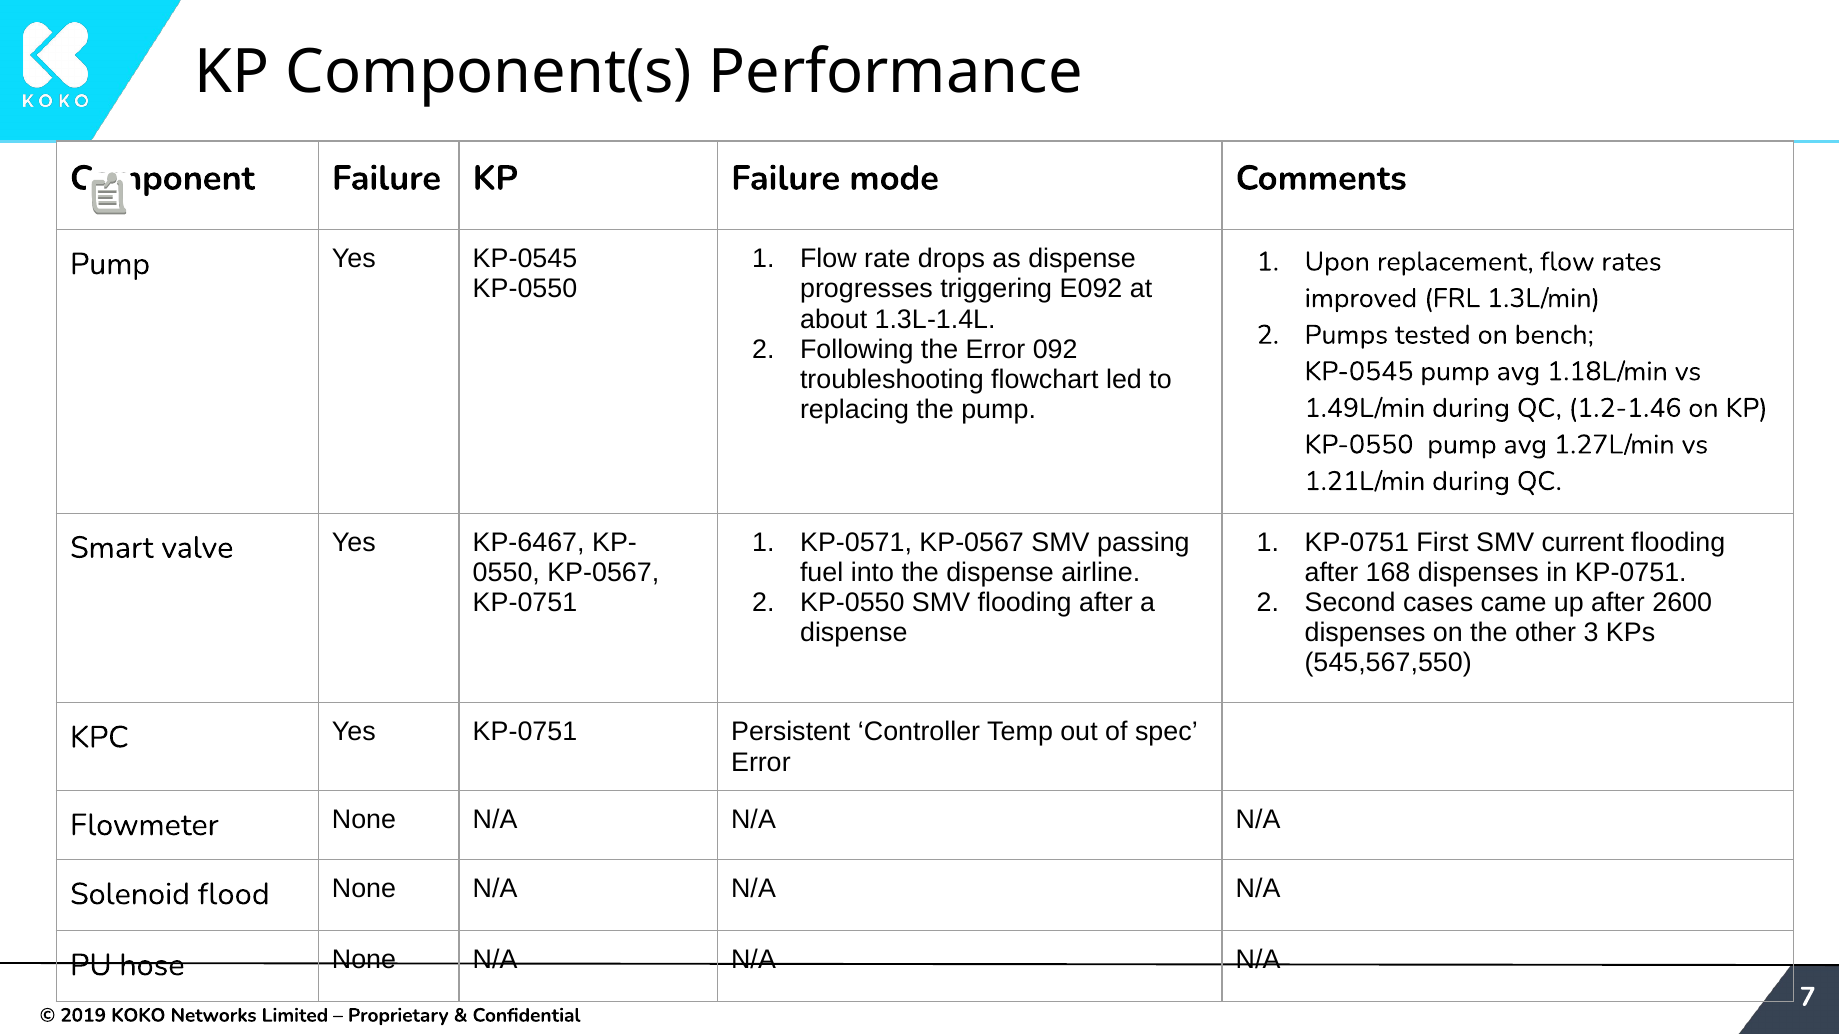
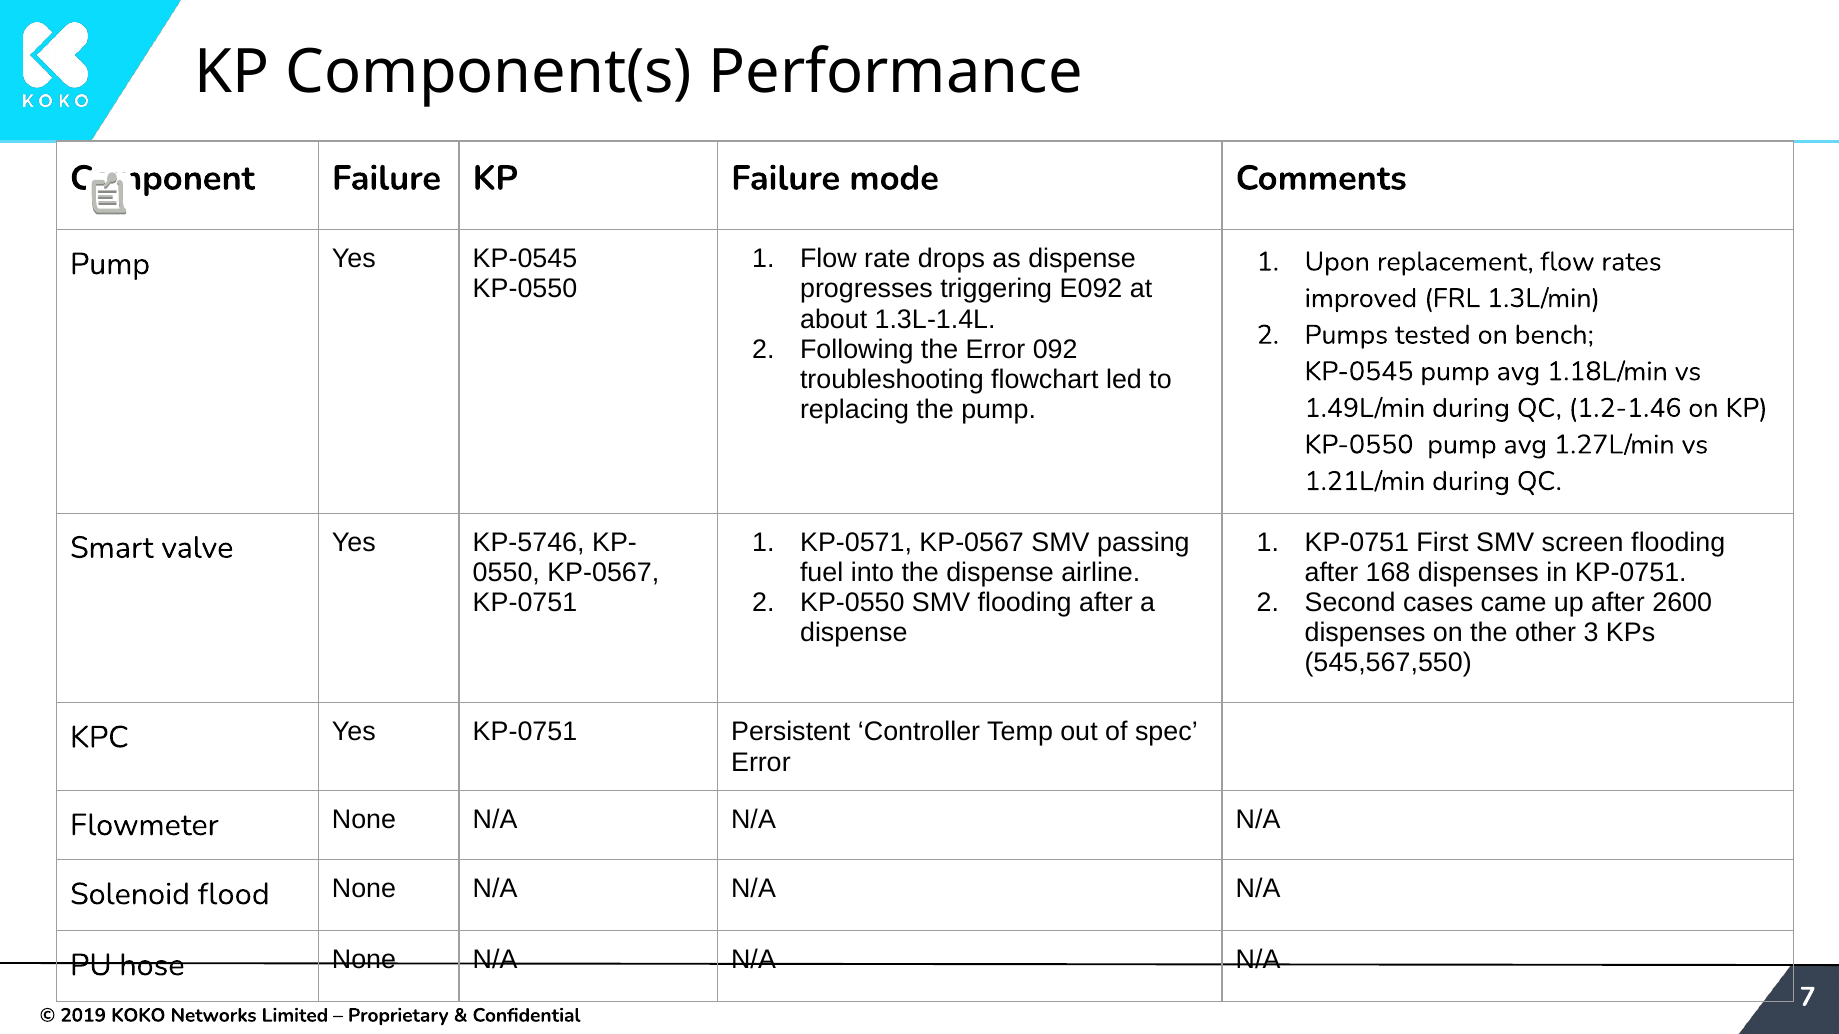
current: current -> screen
KP-6467: KP-6467 -> KP-5746
